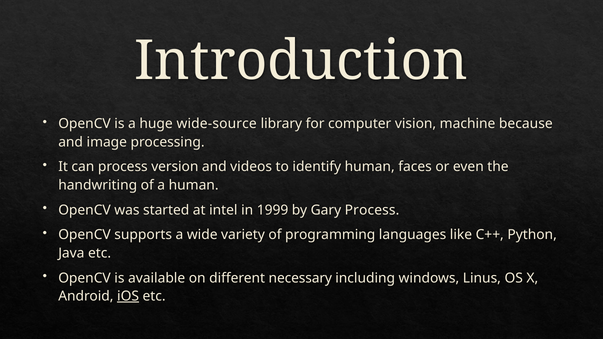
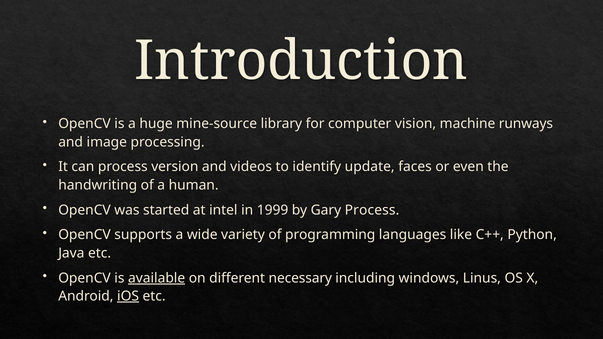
wide-source: wide-source -> mine-source
because: because -> runways
identify human: human -> update
available underline: none -> present
